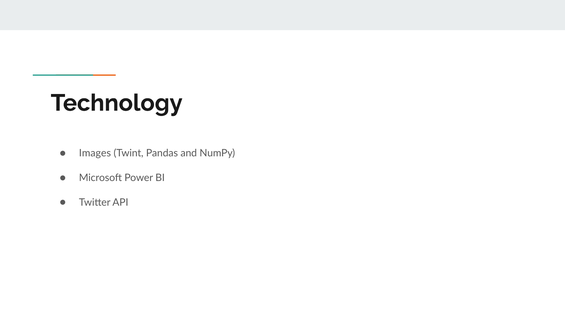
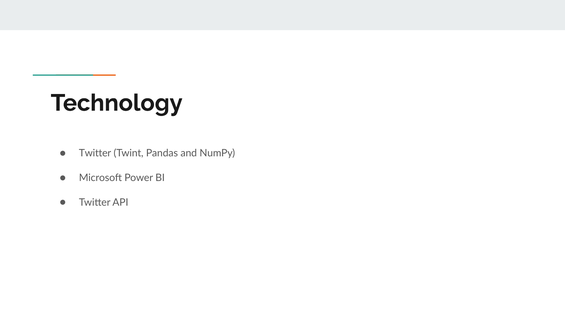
Images at (95, 153): Images -> Twitter
